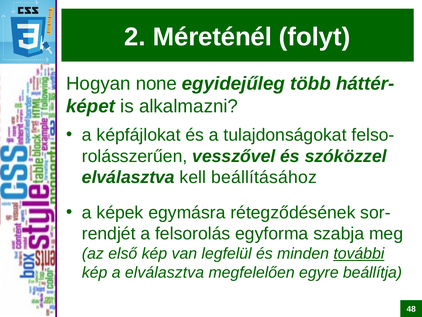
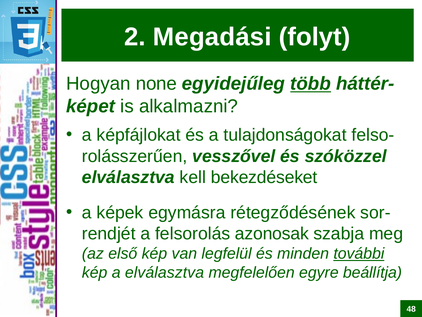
Méreténél: Méreténél -> Megadási
több underline: none -> present
beállításához: beállításához -> bekezdéseket
egyforma: egyforma -> azonosak
